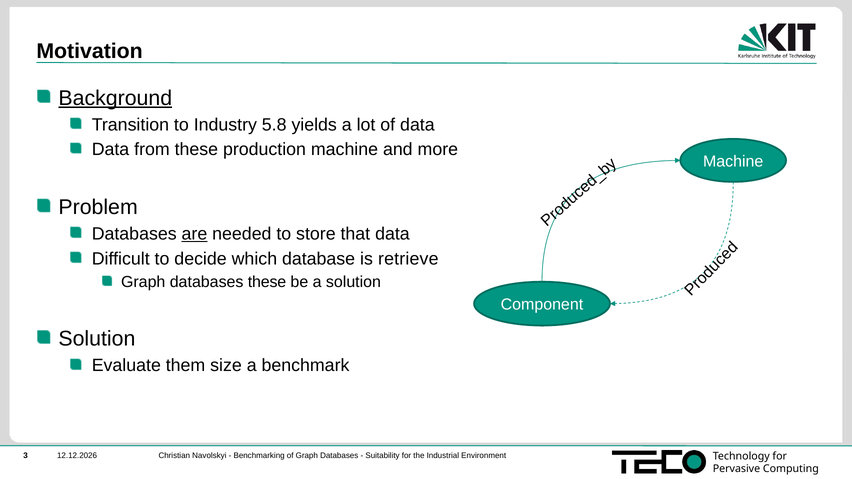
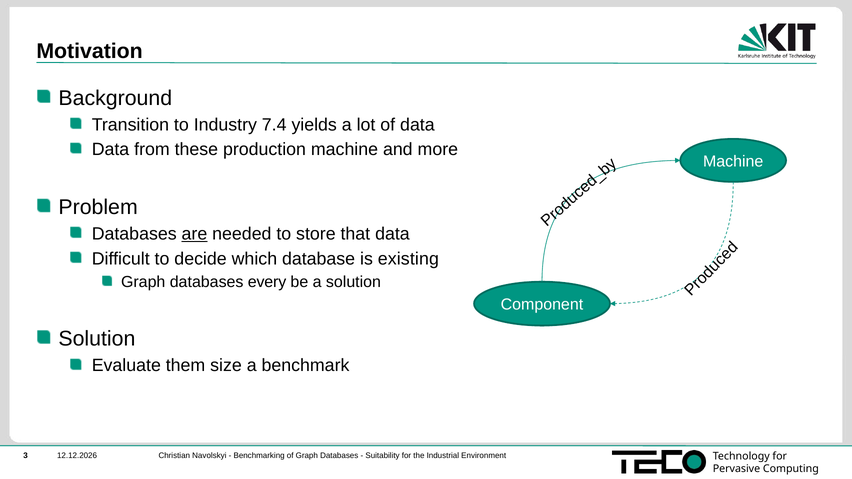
Background underline: present -> none
5.8: 5.8 -> 7.4
retrieve: retrieve -> existing
databases these: these -> every
